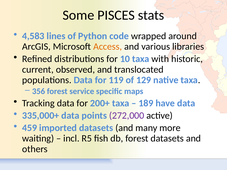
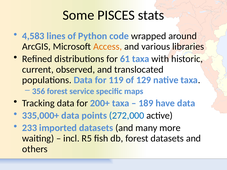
10: 10 -> 61
272,000 colour: purple -> blue
459: 459 -> 233
